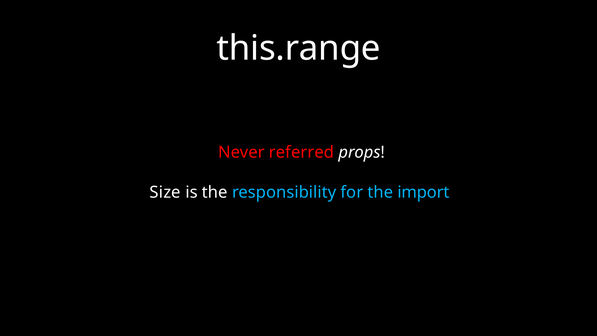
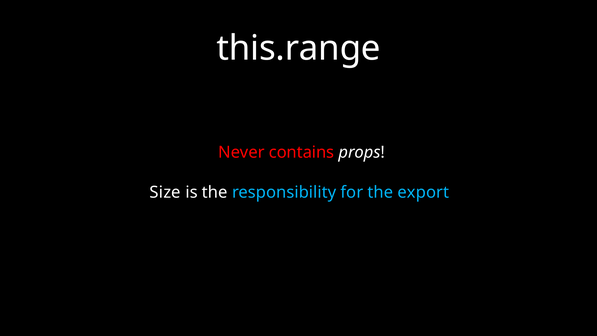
referred: referred -> contains
import: import -> export
